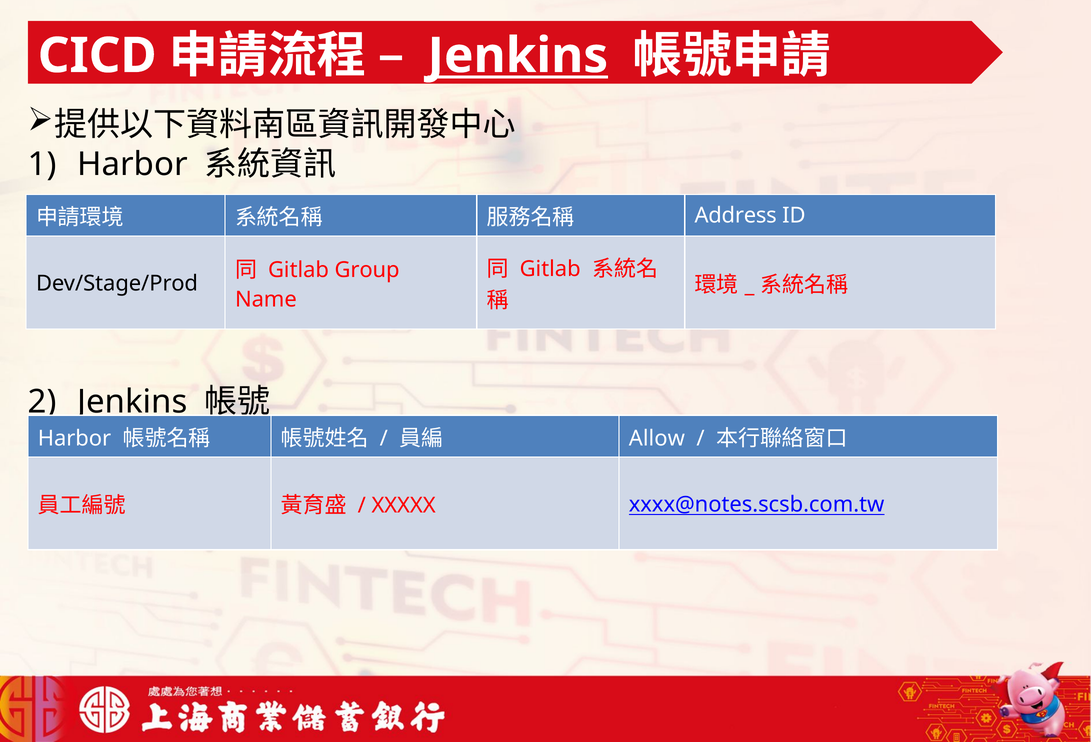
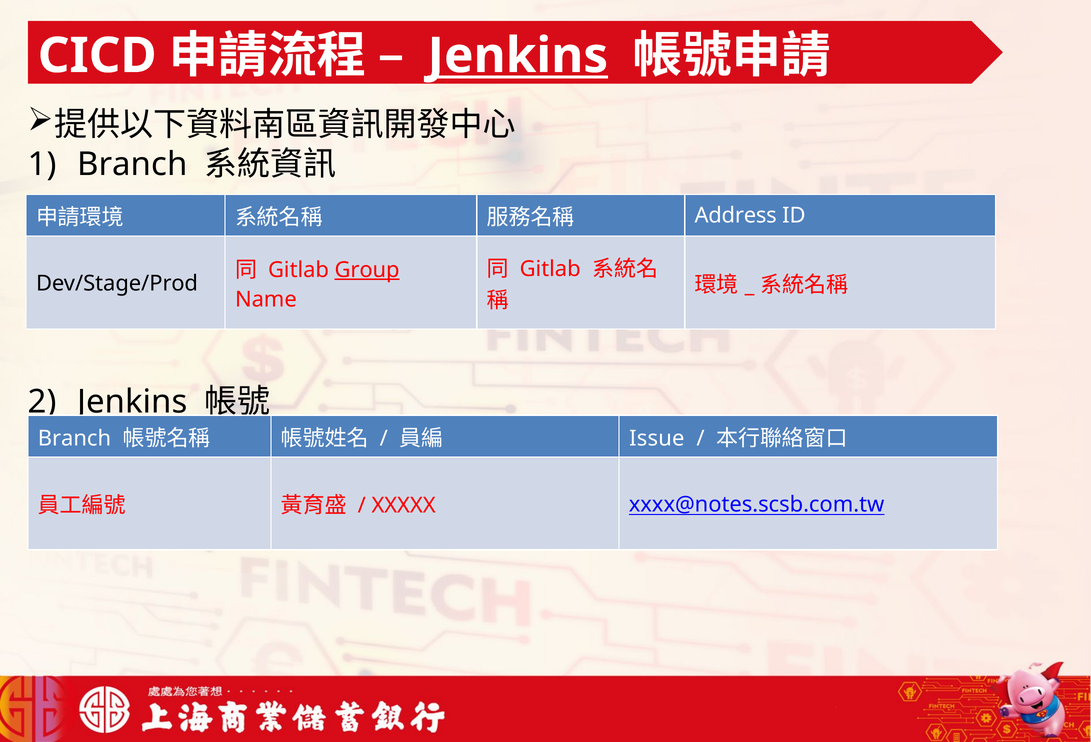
Harbor at (133, 165): Harbor -> Branch
Group underline: none -> present
Harbor at (74, 438): Harbor -> Branch
Allow: Allow -> Issue
